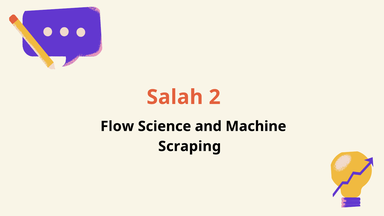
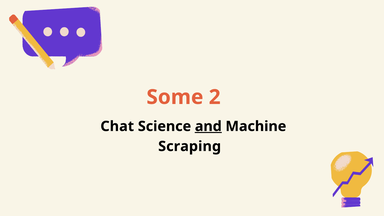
Salah: Salah -> Some
Flow: Flow -> Chat
and underline: none -> present
